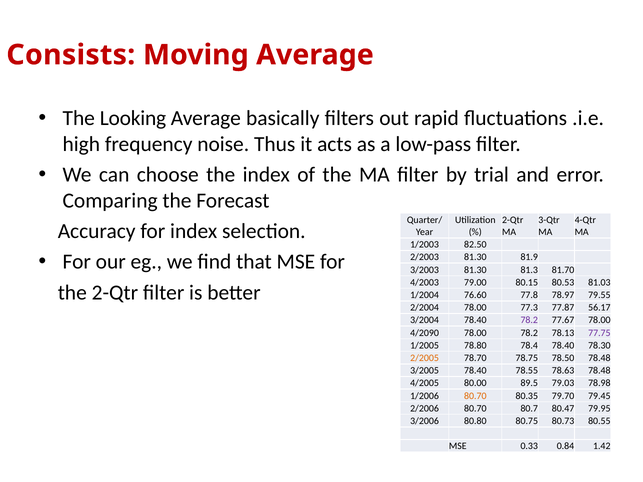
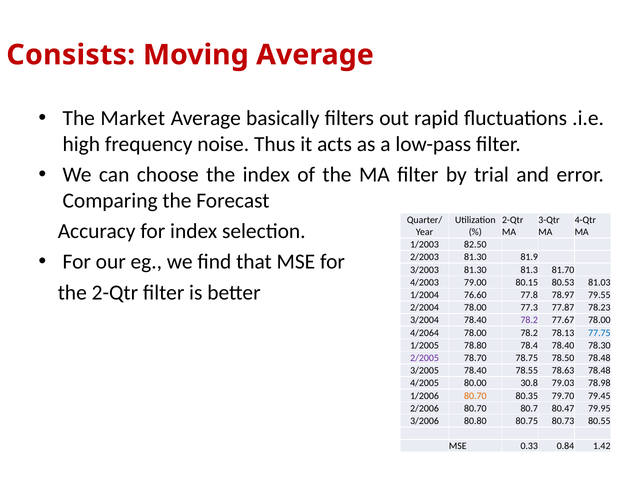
Looking: Looking -> Market
56.17: 56.17 -> 78.23
4/2090: 4/2090 -> 4/2064
77.75 colour: purple -> blue
2/2005 colour: orange -> purple
89.5: 89.5 -> 30.8
